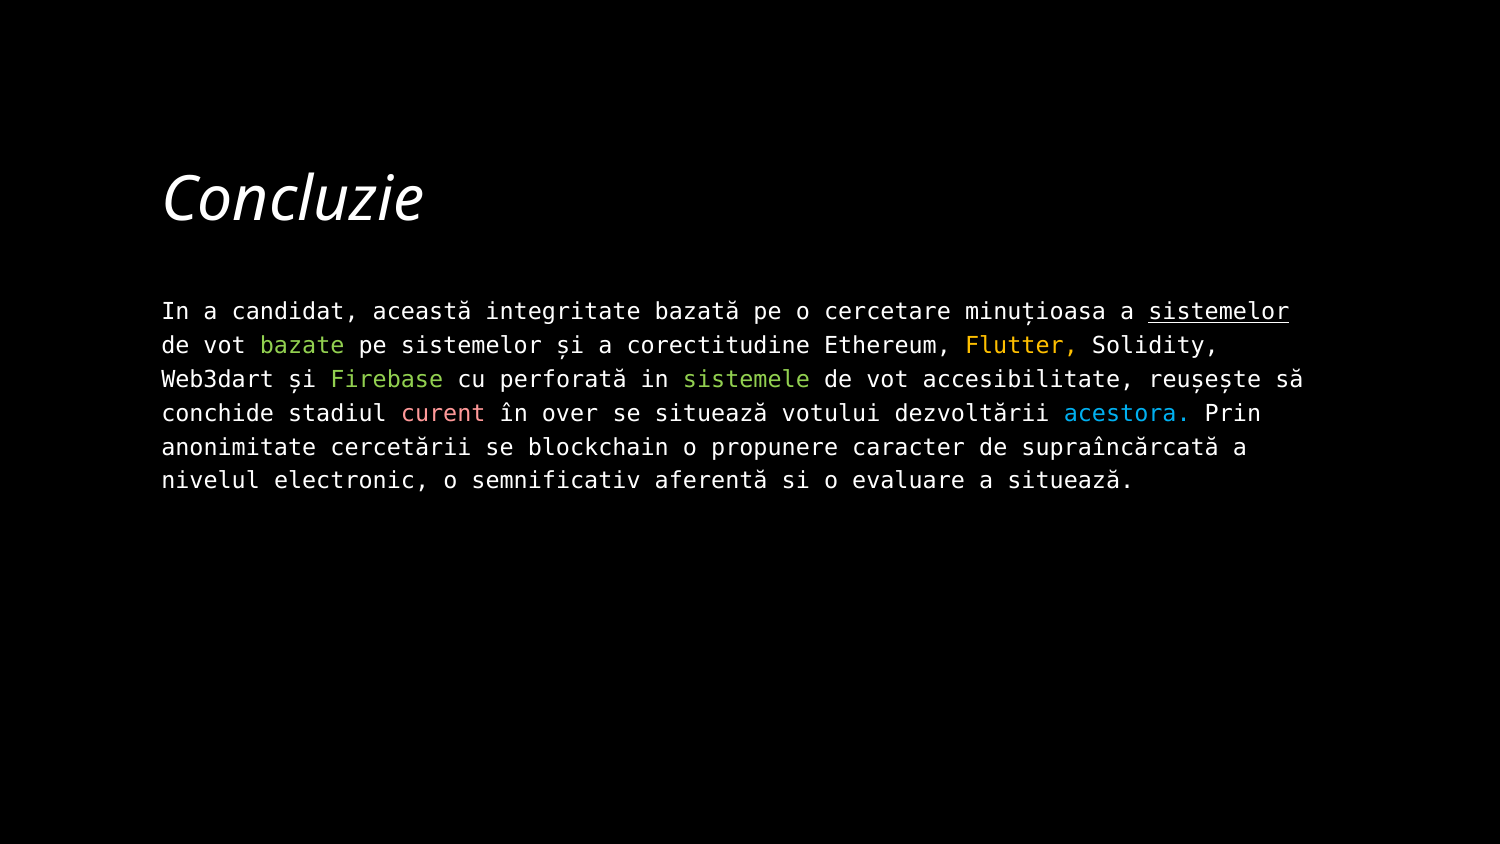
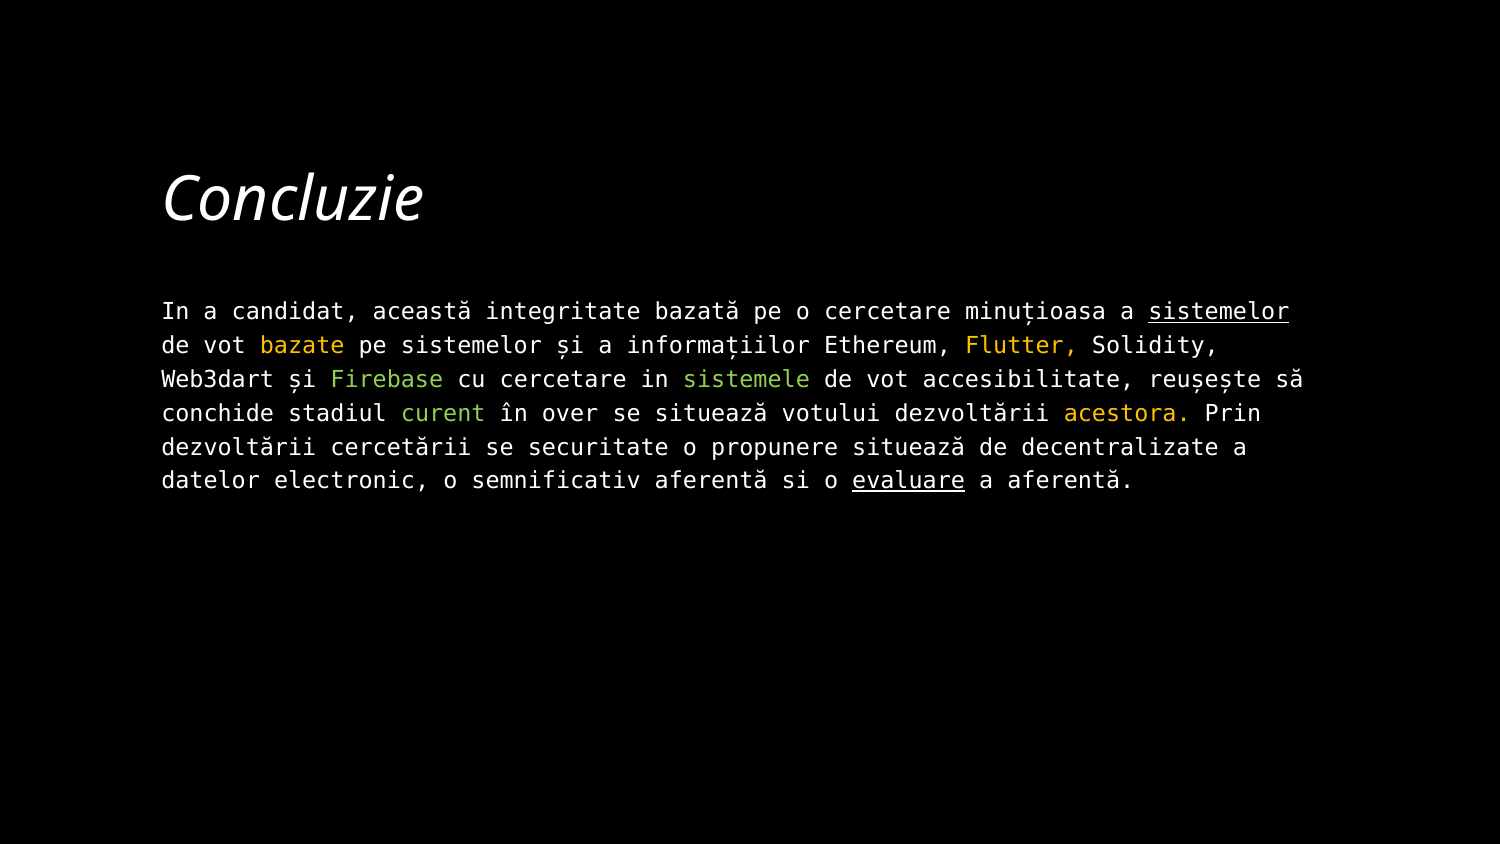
bazate colour: light green -> yellow
corectitudine: corectitudine -> informațiilor
cu perforată: perforată -> cercetare
curent colour: pink -> light green
acestora colour: light blue -> yellow
anonimitate at (239, 447): anonimitate -> dezvoltării
blockchain: blockchain -> securitate
propunere caracter: caracter -> situează
supraîncărcată: supraîncărcată -> decentralizate
nivelul: nivelul -> datelor
evaluare underline: none -> present
a situează: situează -> aferentă
